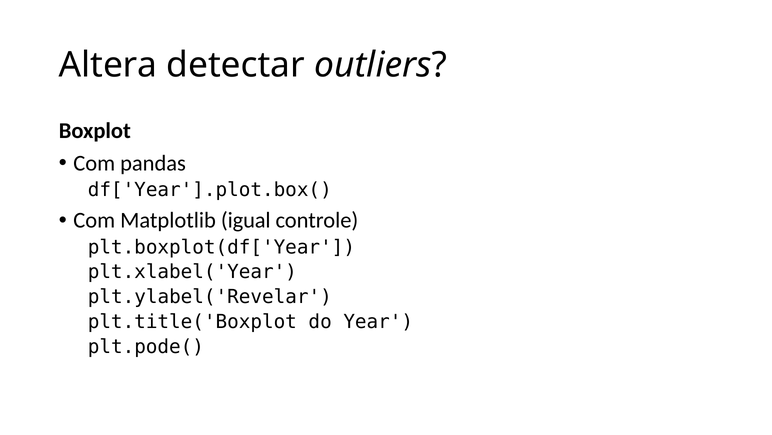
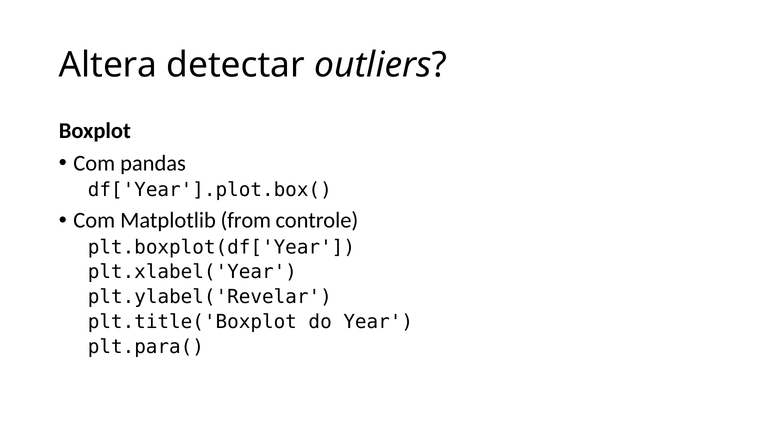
igual: igual -> from
plt.pode(: plt.pode( -> plt.para(
